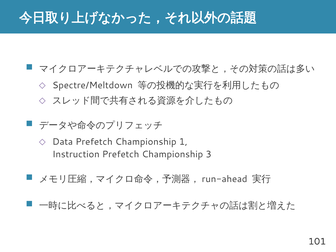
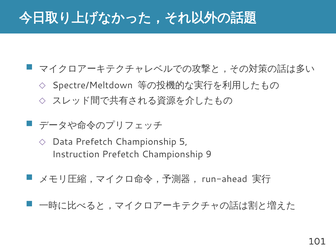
1: 1 -> 5
3: 3 -> 9
